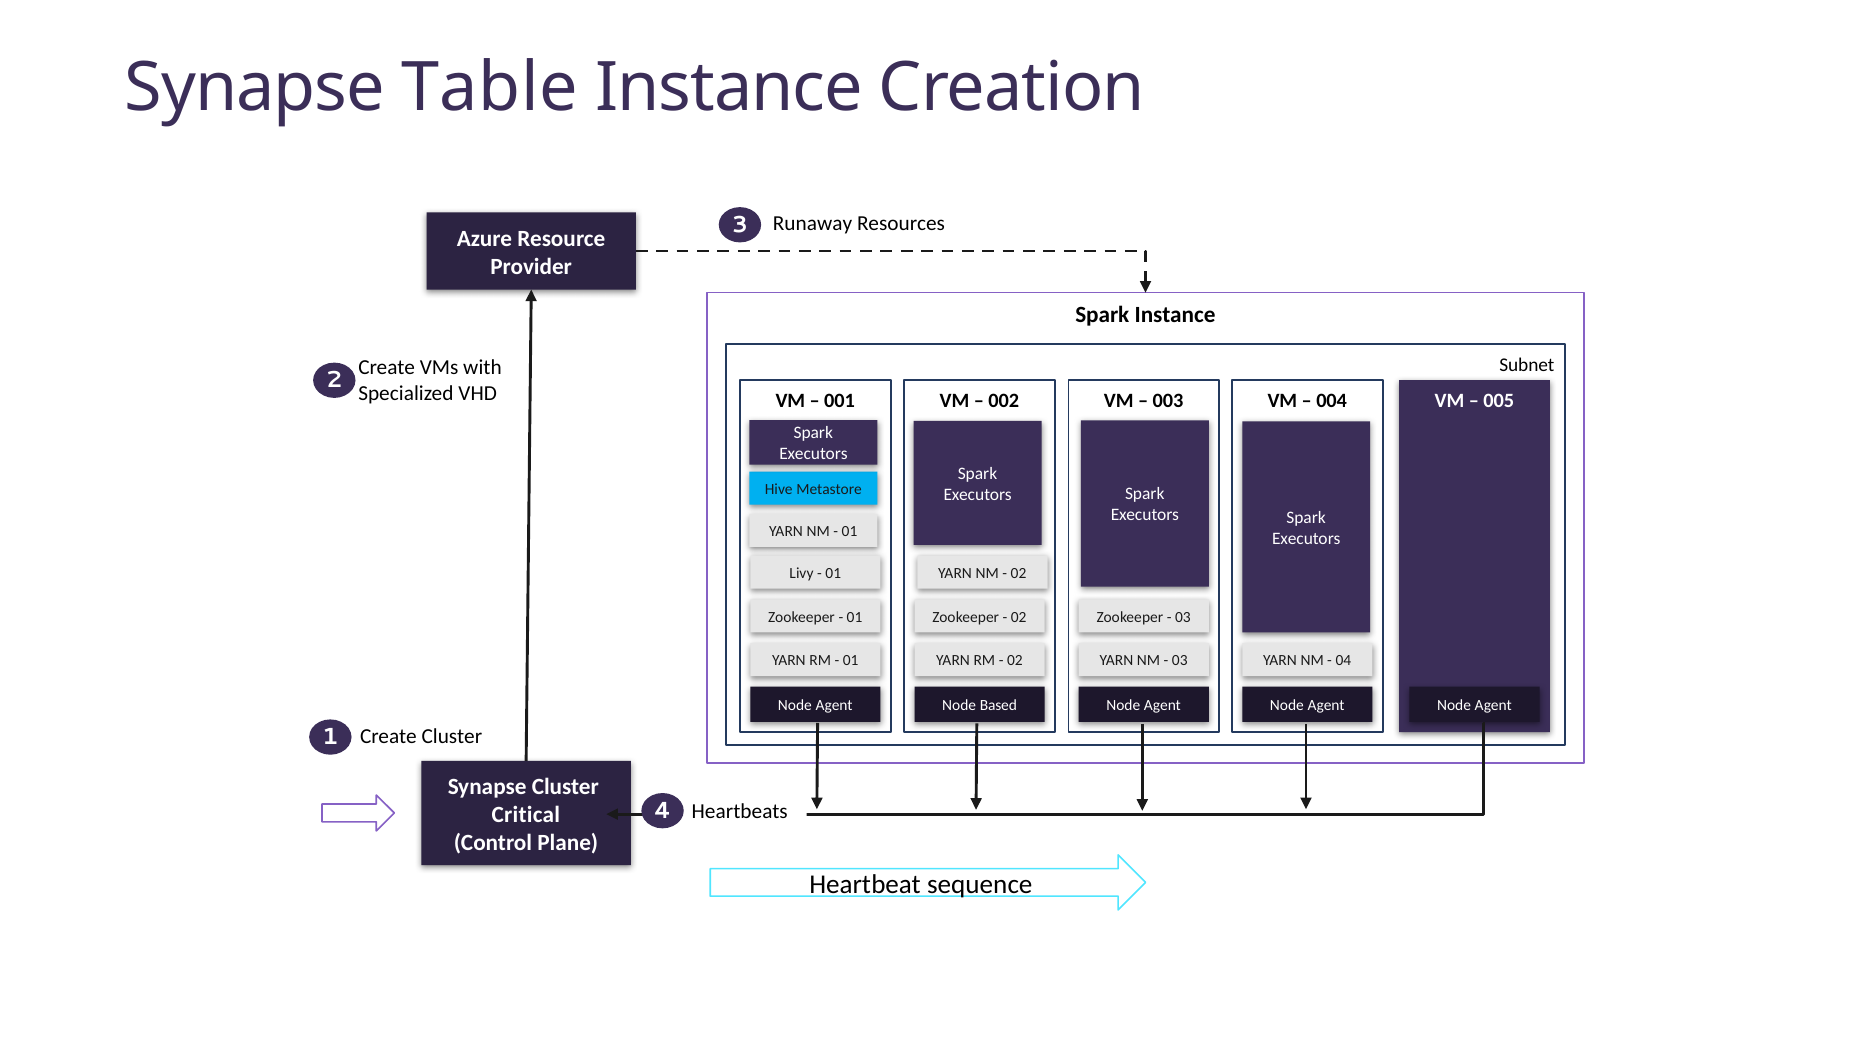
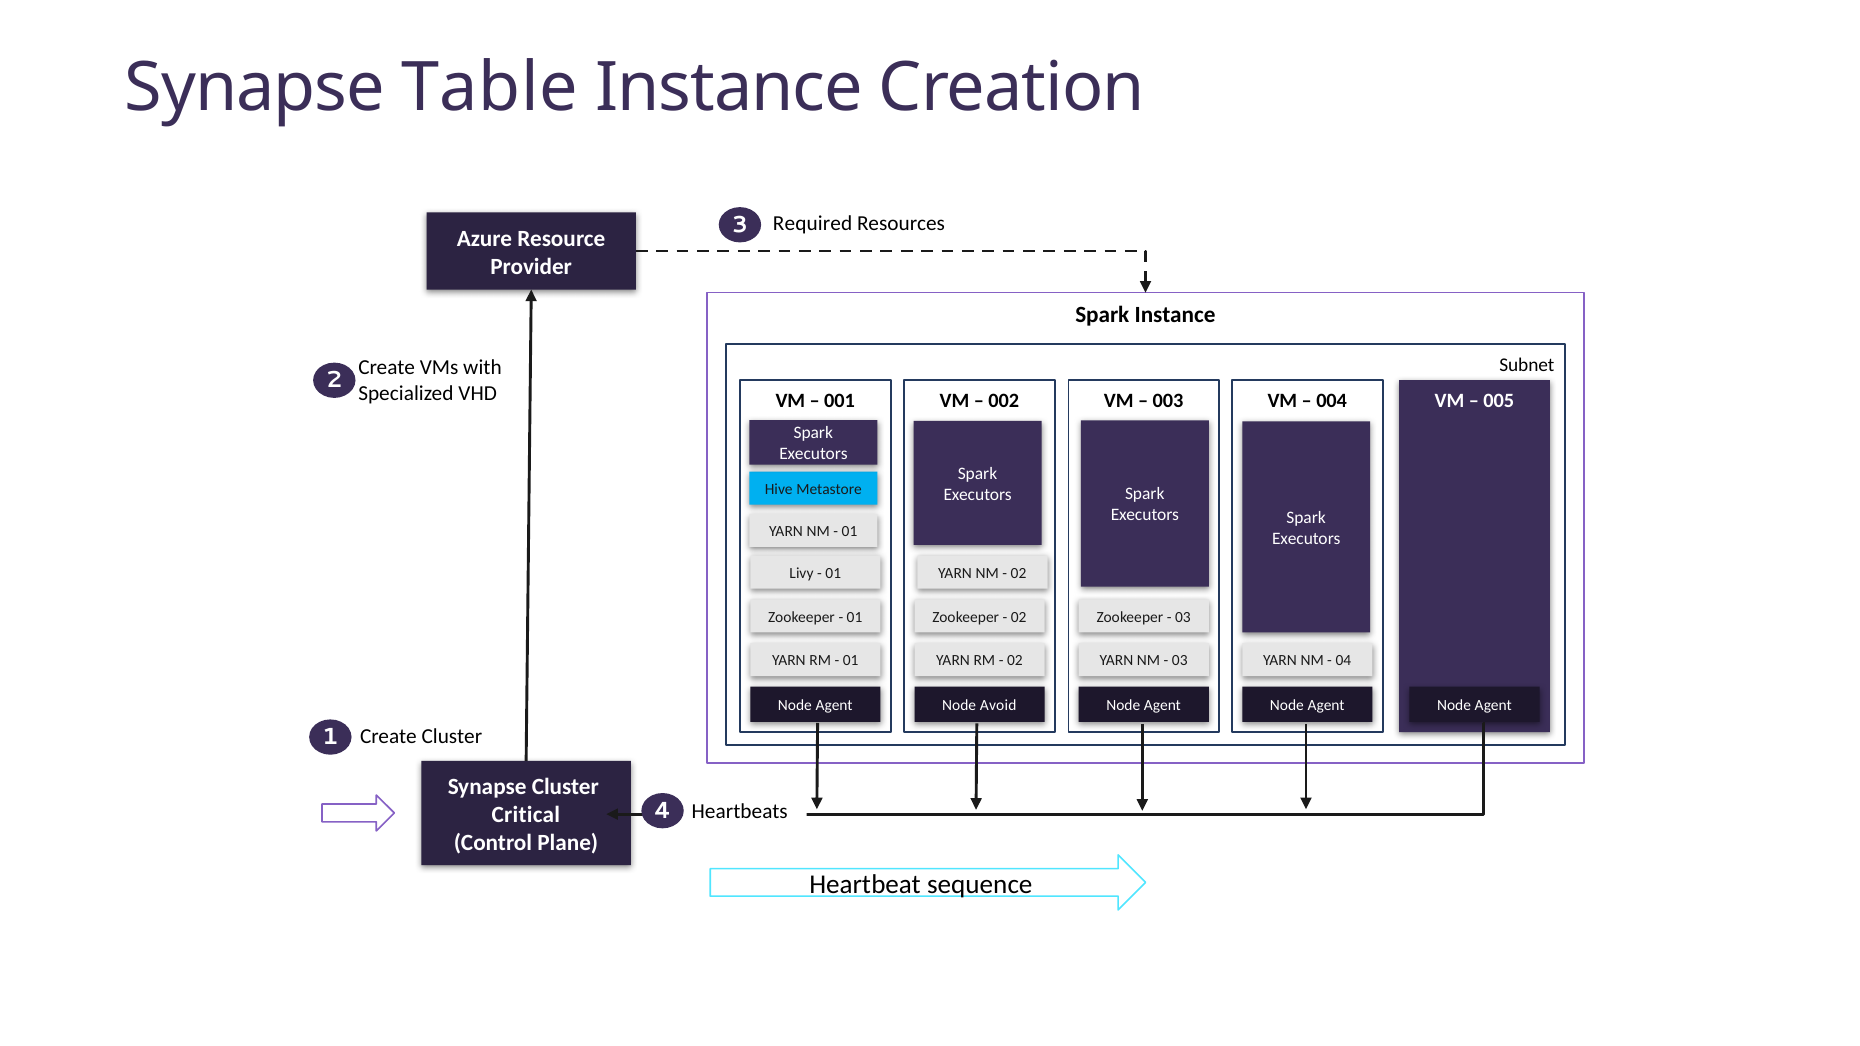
Runaway: Runaway -> Required
Based: Based -> Avoid
